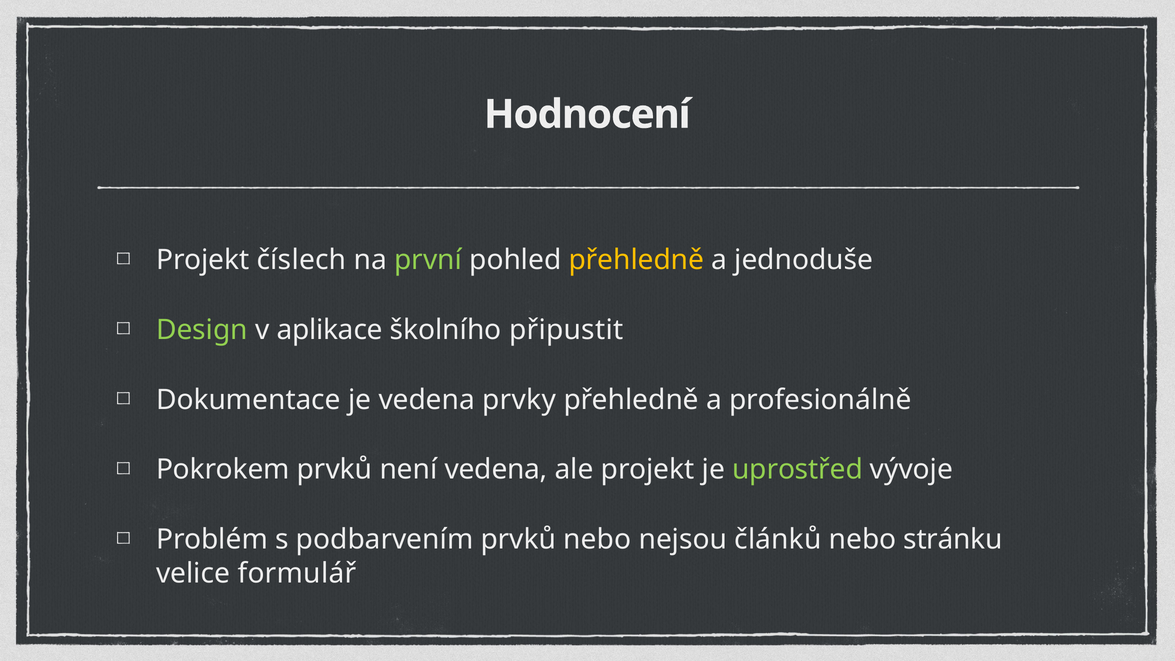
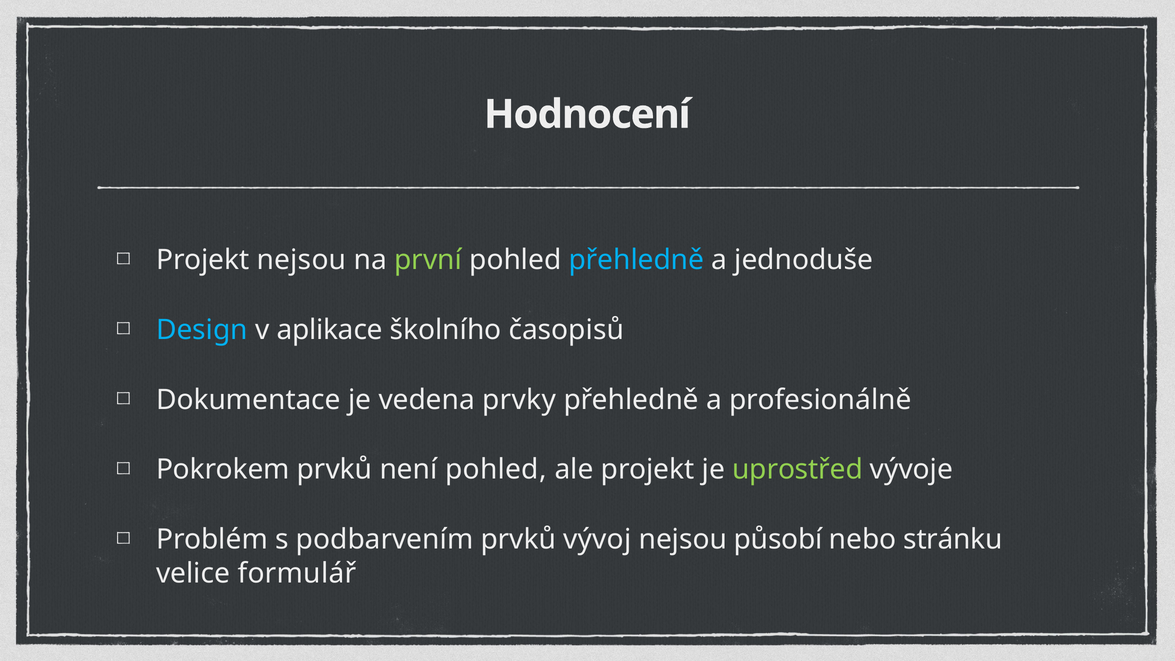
Projekt číslech: číslech -> nejsou
přehledně at (636, 260) colour: yellow -> light blue
Design colour: light green -> light blue
připustit: připustit -> časopisů
není vedena: vedena -> pohled
prvků nebo: nebo -> vývoj
článků: článků -> působí
